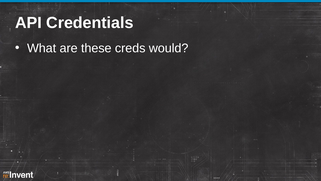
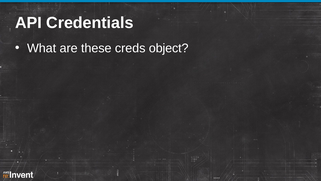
would: would -> object
